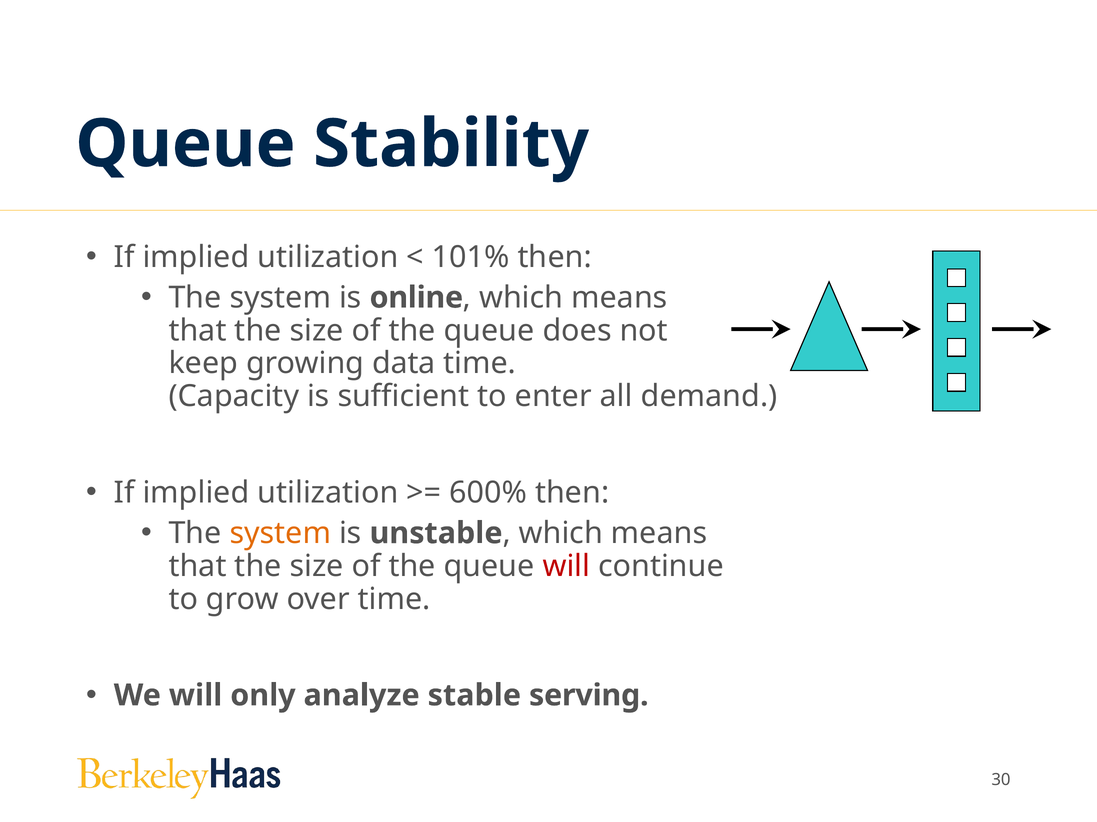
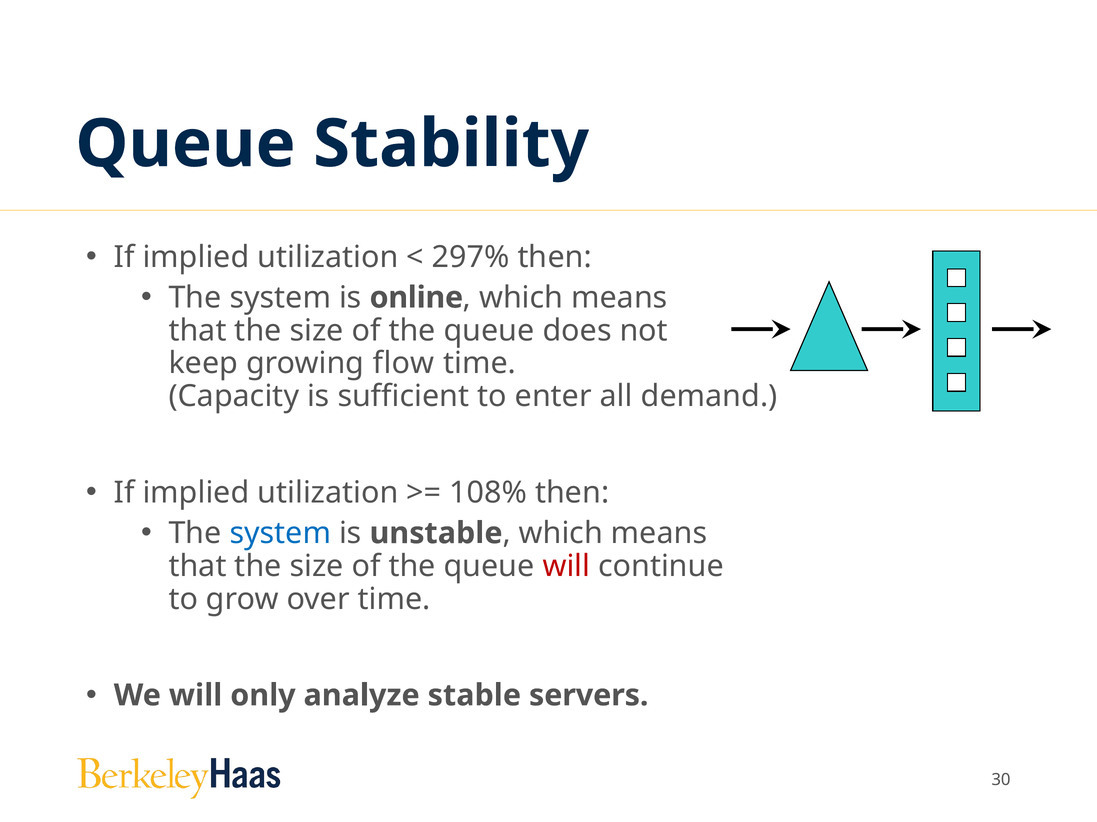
101%: 101% -> 297%
data: data -> flow
600%: 600% -> 108%
system at (280, 534) colour: orange -> blue
serving: serving -> servers
